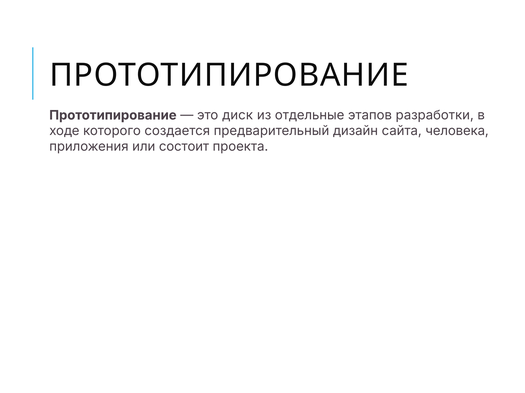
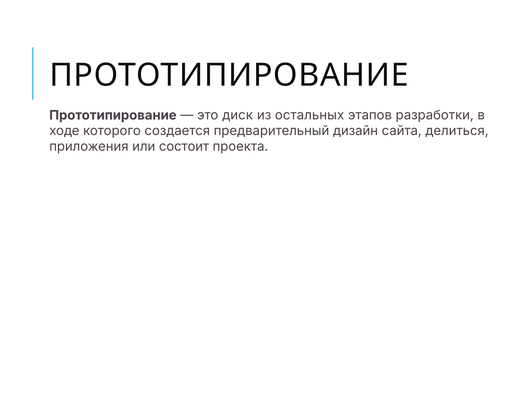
отдельные: отдельные -> остальных
человека: человека -> делиться
